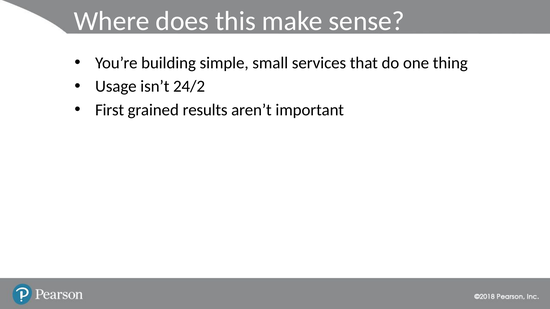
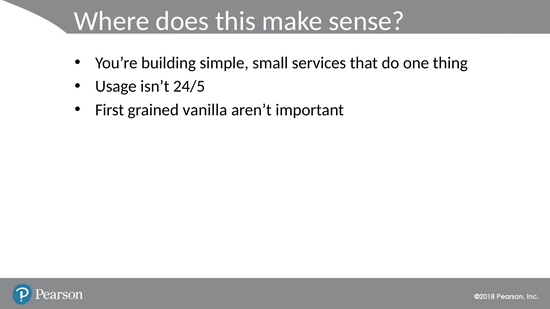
24/2: 24/2 -> 24/5
results: results -> vanilla
